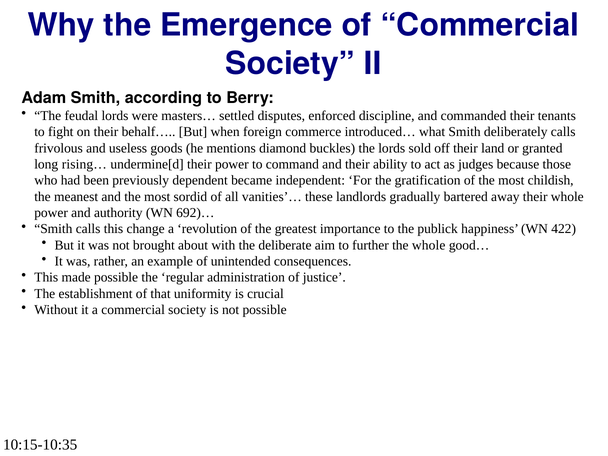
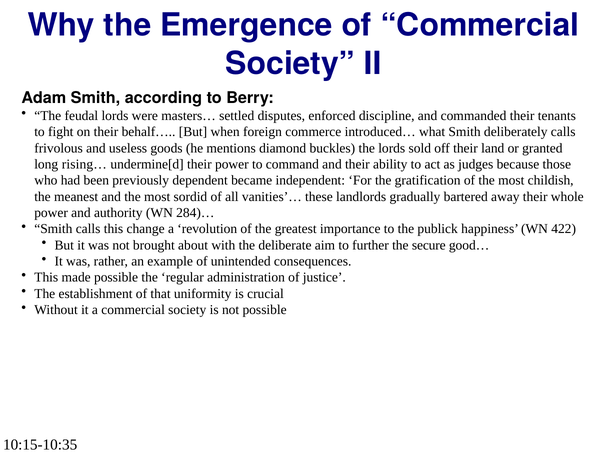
692)…: 692)… -> 284)…
the whole: whole -> secure
